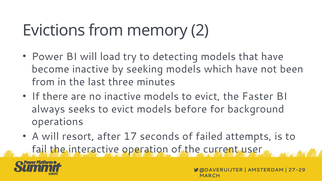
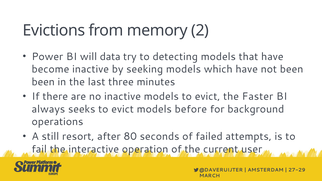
load: load -> data
from at (43, 82): from -> been
A will: will -> still
17: 17 -> 80
